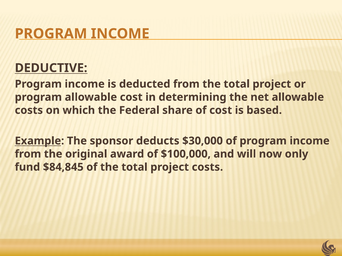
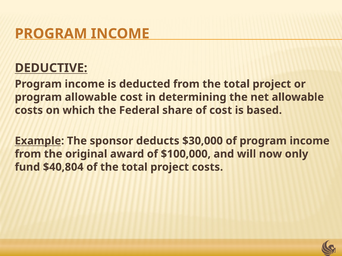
$84,845: $84,845 -> $40,804
